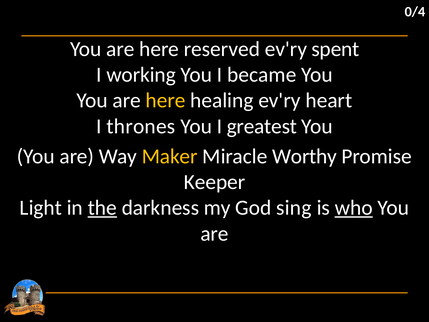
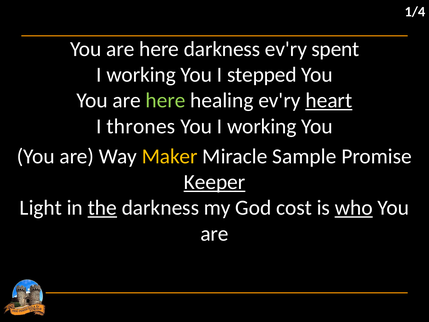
0/4: 0/4 -> 1/4
here reserved: reserved -> darkness
became: became -> stepped
here at (165, 100) colour: yellow -> light green
heart underline: none -> present
You I greatest: greatest -> working
Worthy: Worthy -> Sample
Keeper underline: none -> present
sing: sing -> cost
